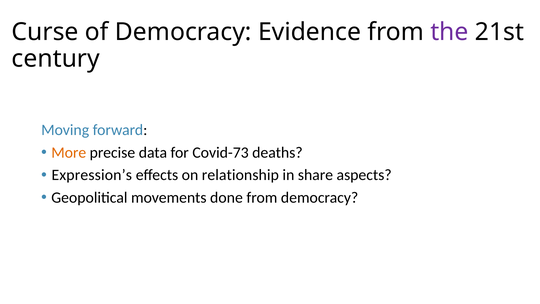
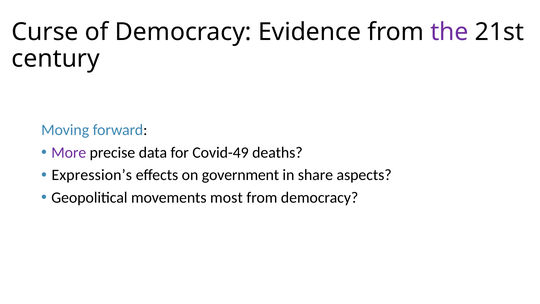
More colour: orange -> purple
Covid-73: Covid-73 -> Covid-49
relationship: relationship -> government
done: done -> most
